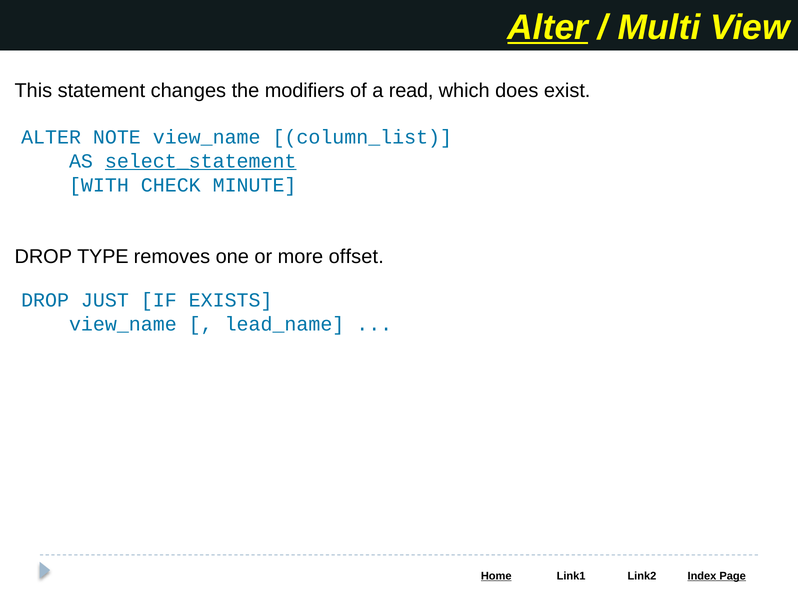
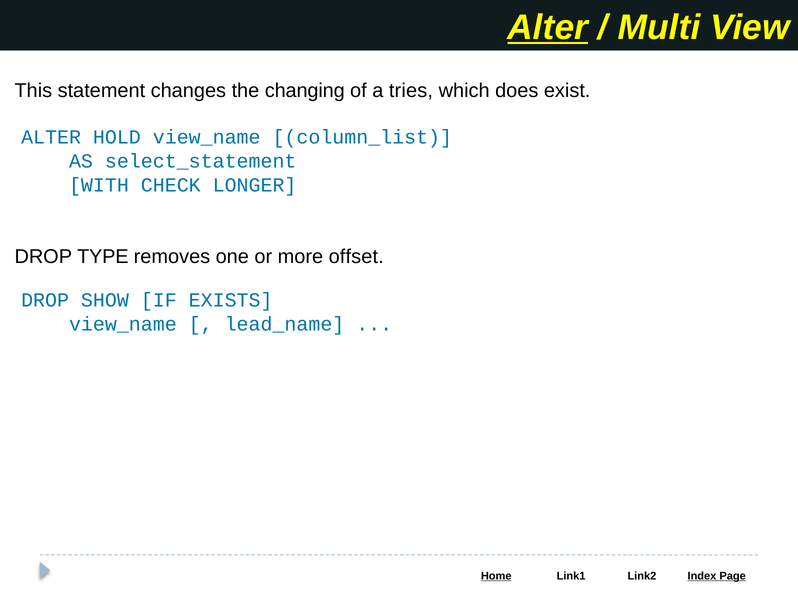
modifiers: modifiers -> changing
read: read -> tries
NOTE: NOTE -> HOLD
select_statement underline: present -> none
MINUTE: MINUTE -> LONGER
JUST: JUST -> SHOW
